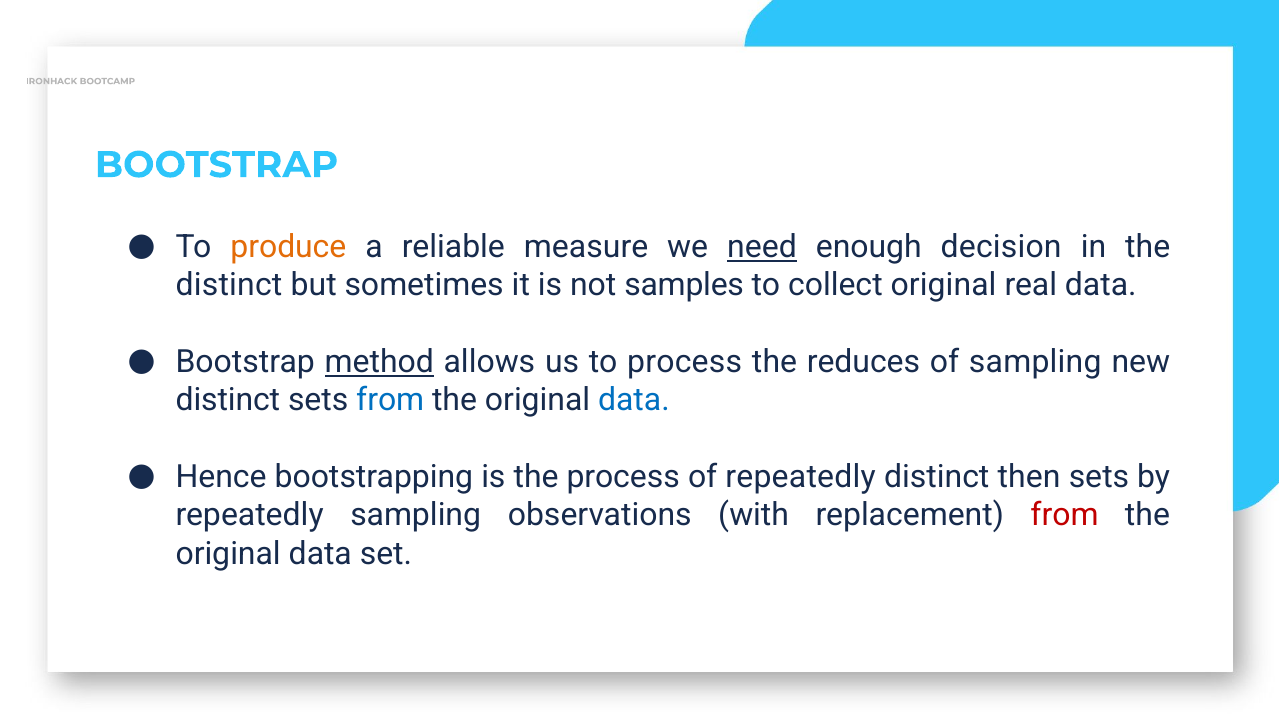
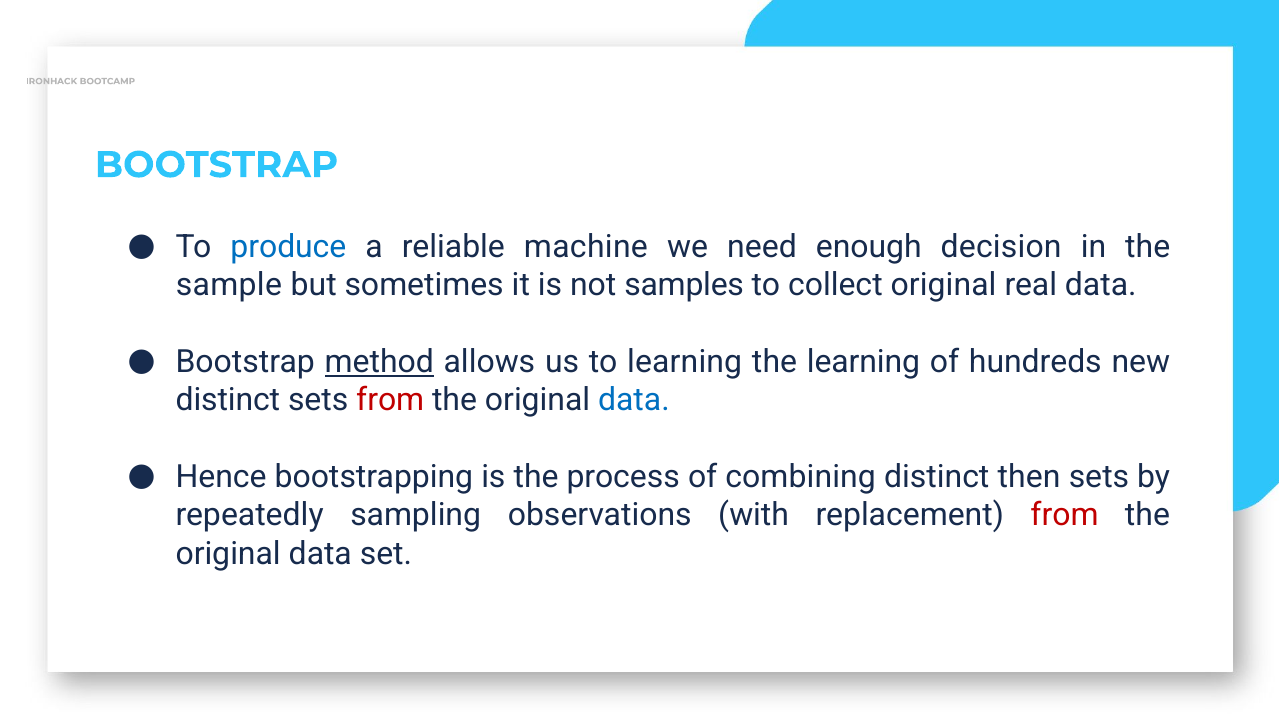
produce colour: orange -> blue
measure: measure -> machine
need underline: present -> none
distinct at (229, 285): distinct -> sample
to process: process -> learning
the reduces: reduces -> learning
of sampling: sampling -> hundreds
from at (390, 400) colour: blue -> red
of repeatedly: repeatedly -> combining
